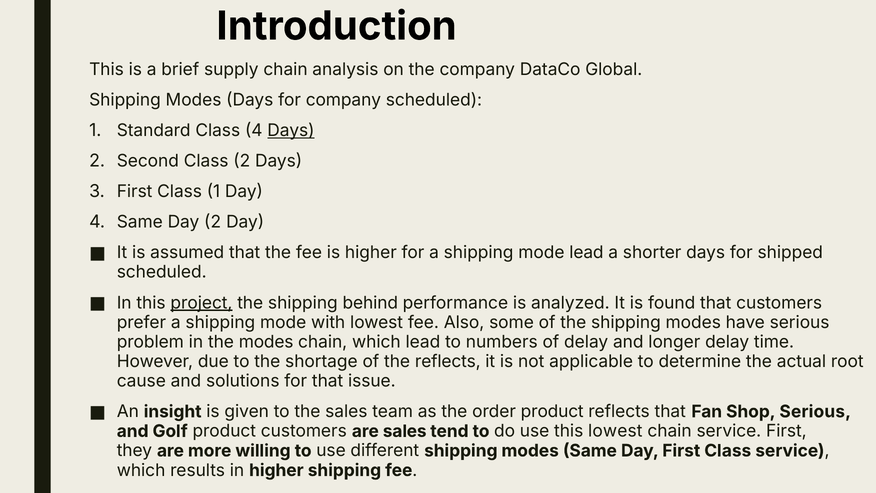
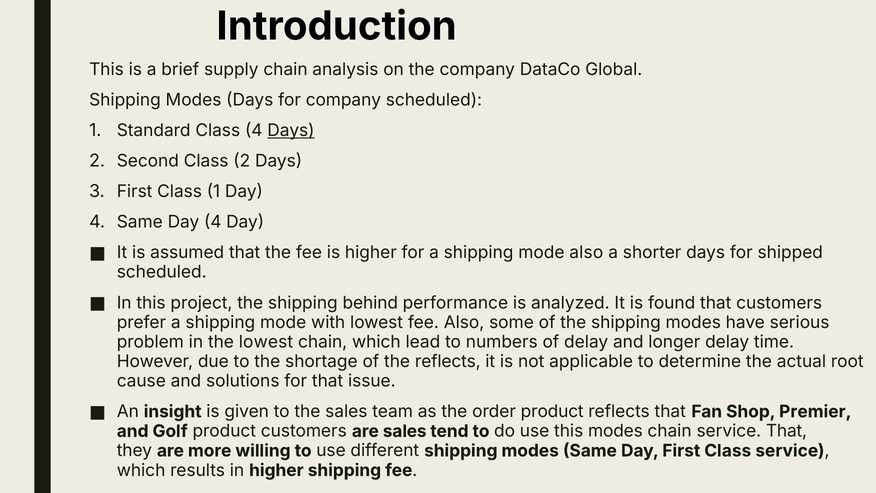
Same Day 2: 2 -> 4
mode lead: lead -> also
project underline: present -> none
the modes: modes -> lowest
Shop Serious: Serious -> Premier
this lowest: lowest -> modes
service First: First -> That
